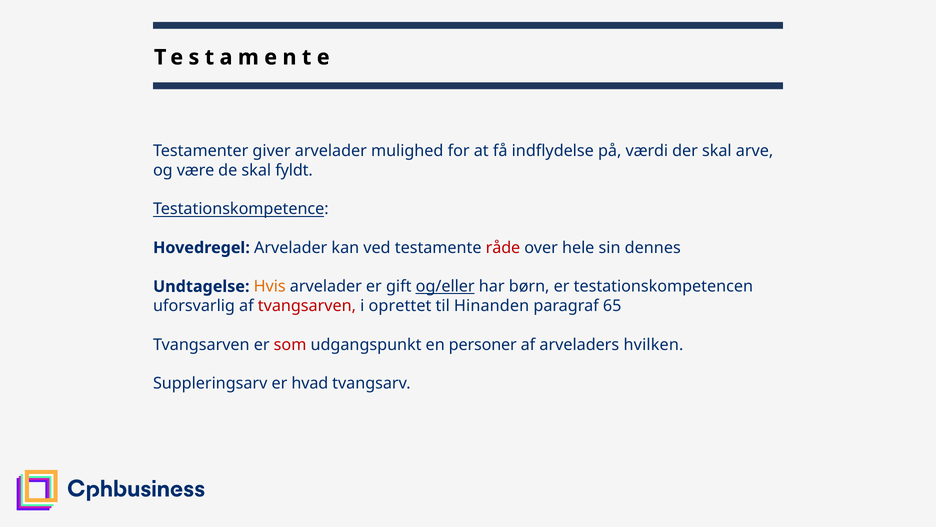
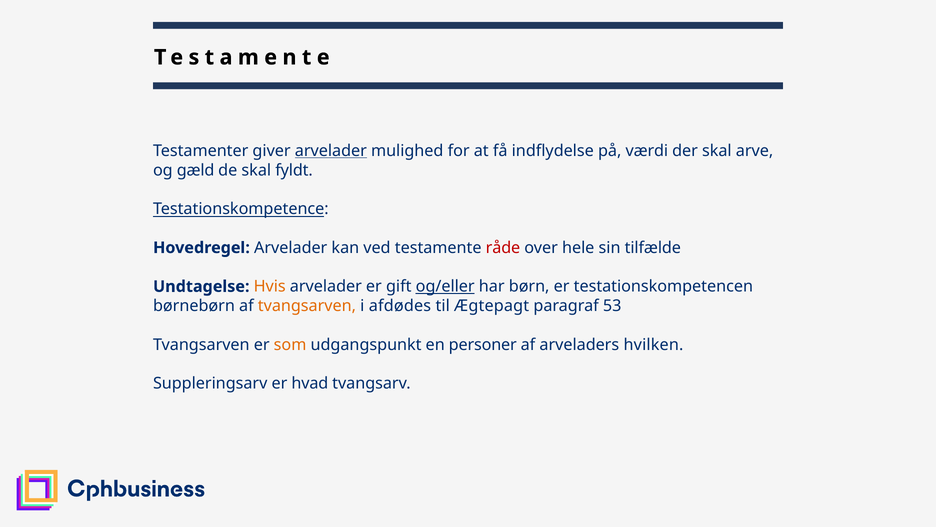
arvelader at (331, 151) underline: none -> present
være: være -> gæld
dennes: dennes -> tilfælde
uforsvarlig: uforsvarlig -> børnebørn
tvangsarven at (307, 306) colour: red -> orange
oprettet: oprettet -> afdødes
Hinanden: Hinanden -> Ægtepagt
65: 65 -> 53
som colour: red -> orange
